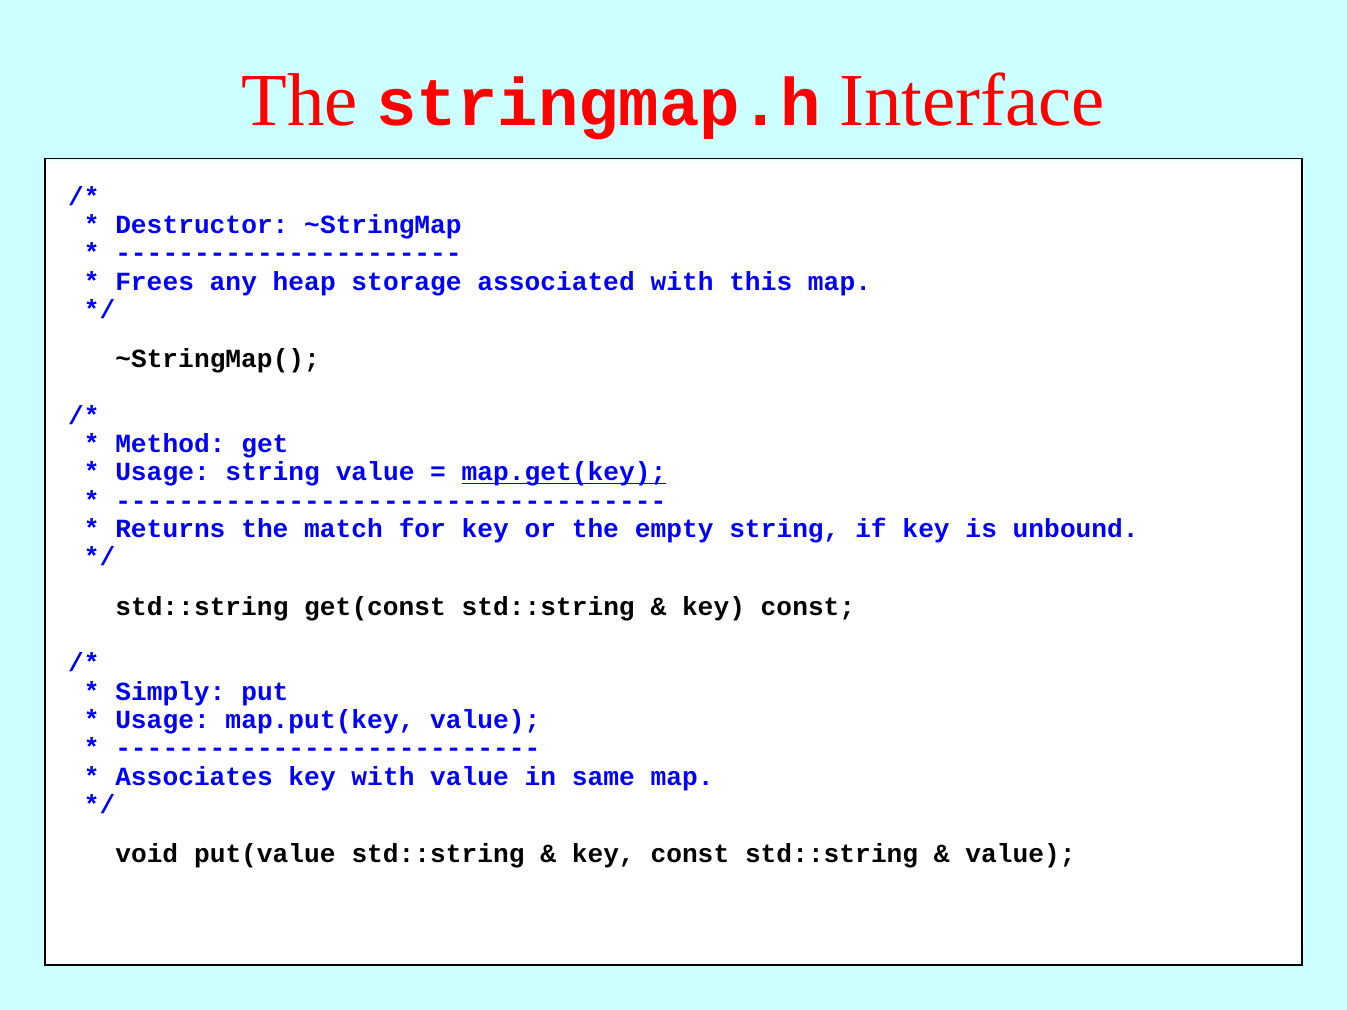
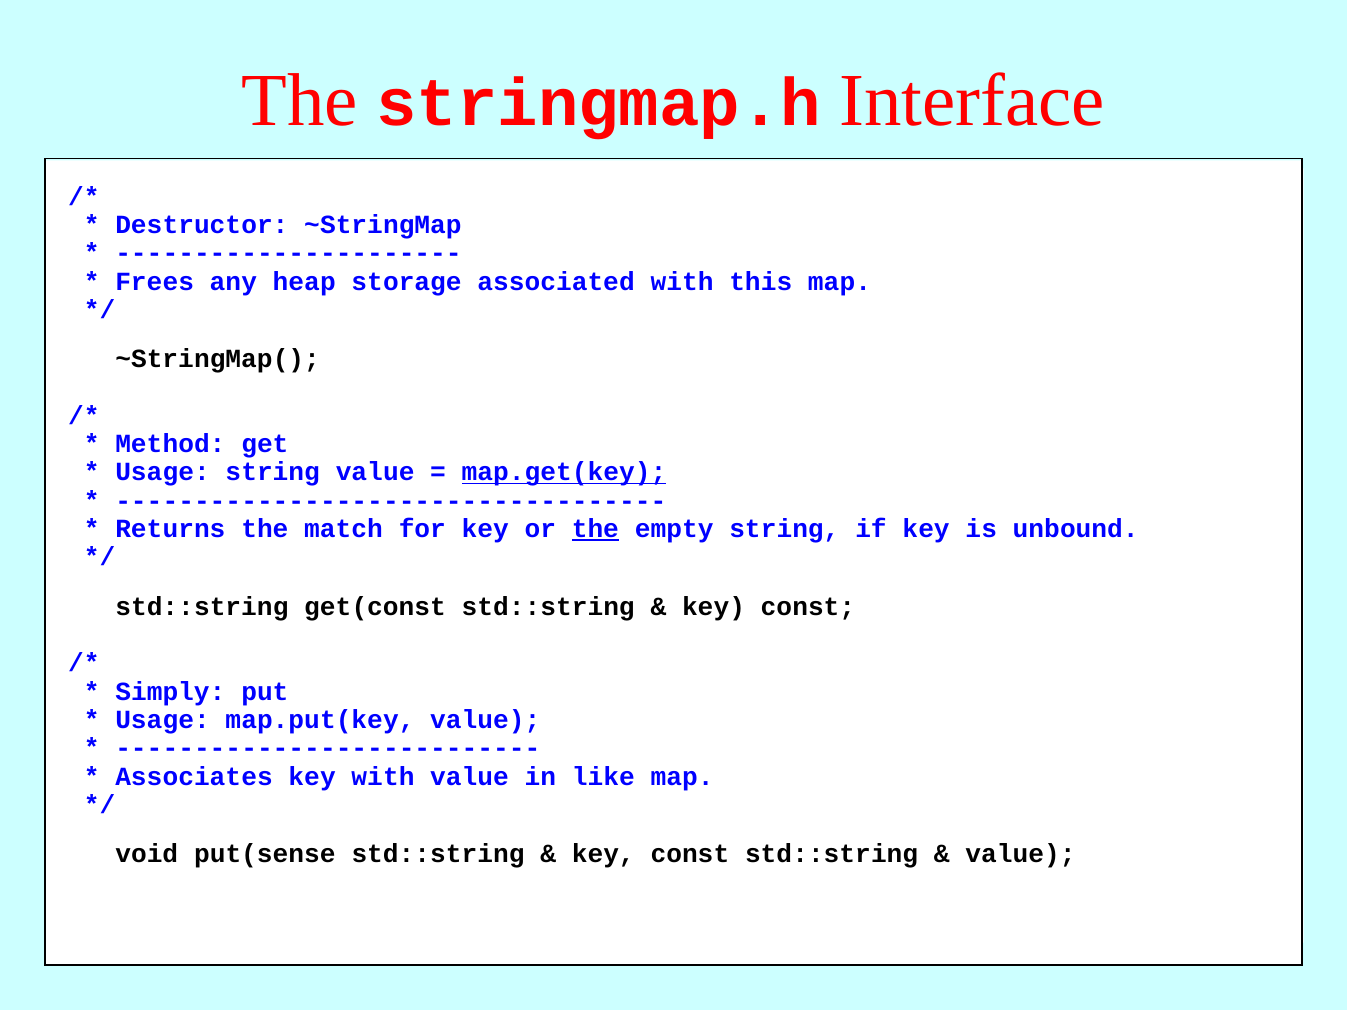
the at (595, 529) underline: none -> present
same: same -> like
put(value: put(value -> put(sense
